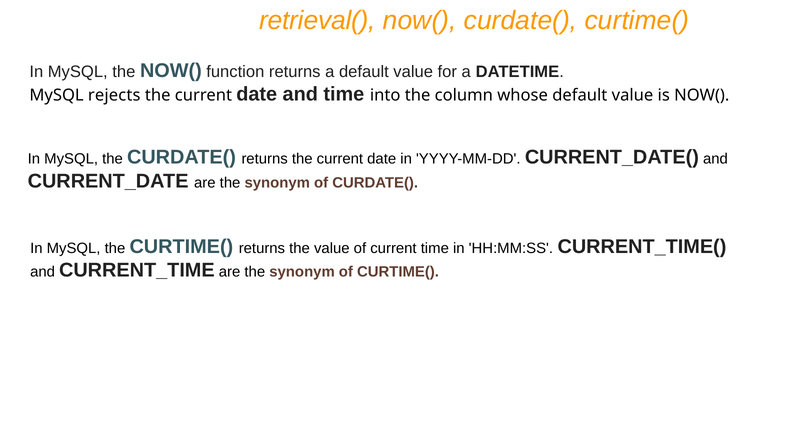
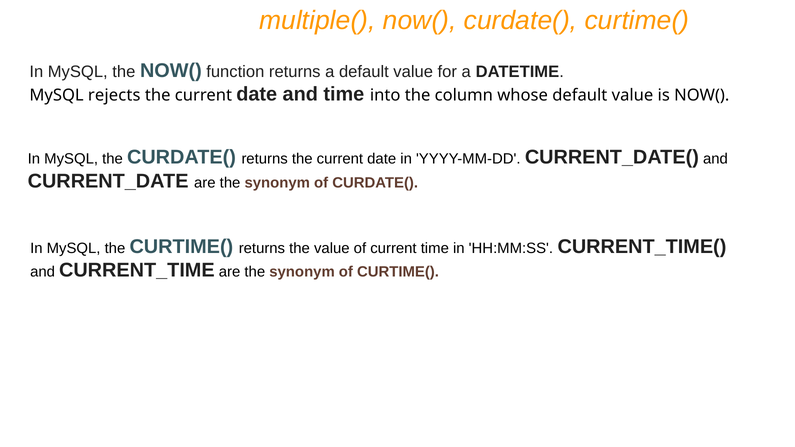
retrieval(: retrieval( -> multiple(
